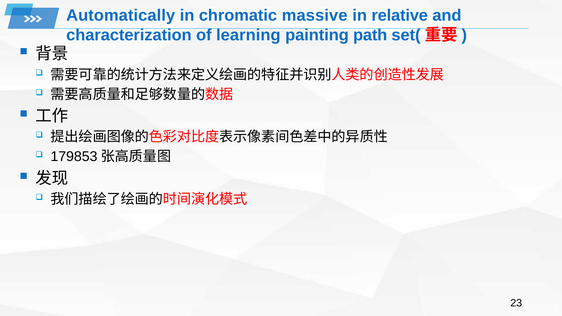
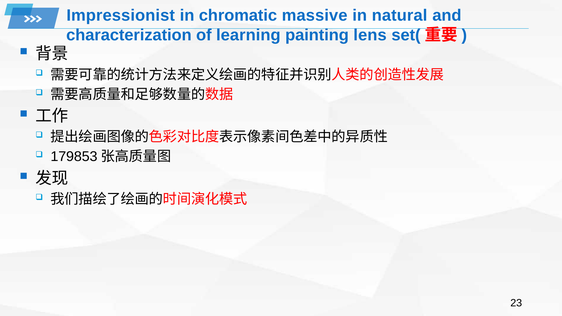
Automatically: Automatically -> Impressionist
relative: relative -> natural
path: path -> lens
